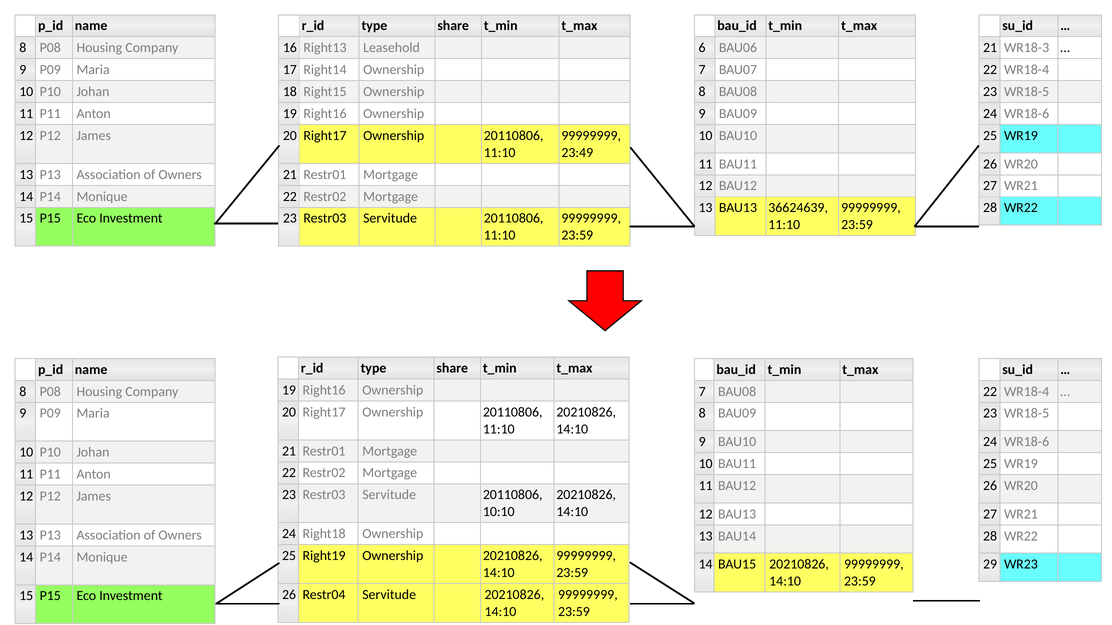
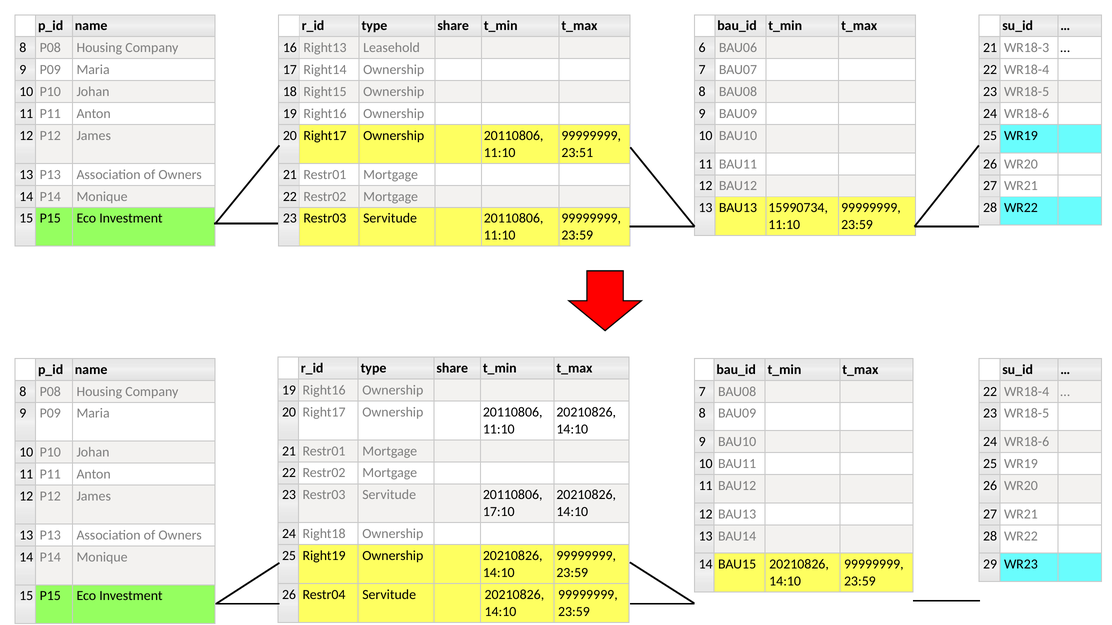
23:49: 23:49 -> 23:51
36624639: 36624639 -> 15990734
10:10: 10:10 -> 17:10
